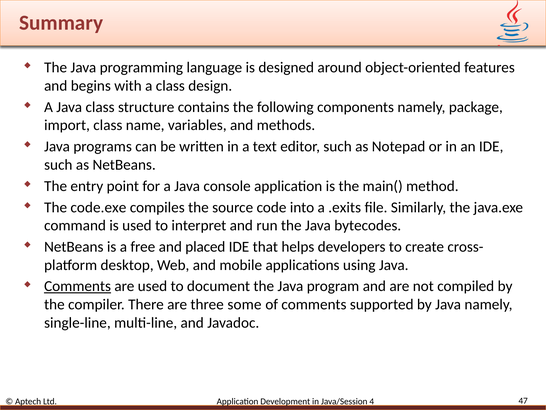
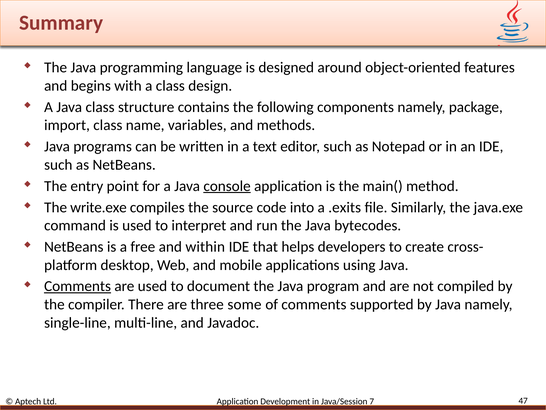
console underline: none -> present
code.exe: code.exe -> write.exe
placed: placed -> within
4: 4 -> 7
